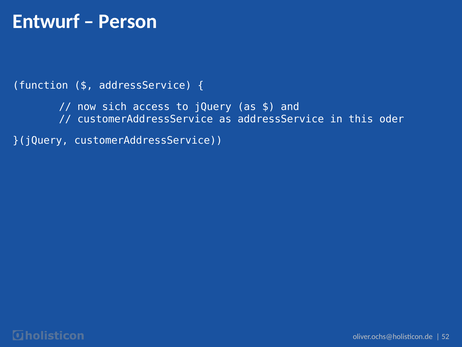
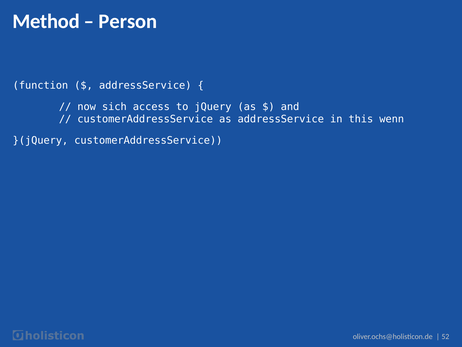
Entwurf: Entwurf -> Method
oder: oder -> wenn
